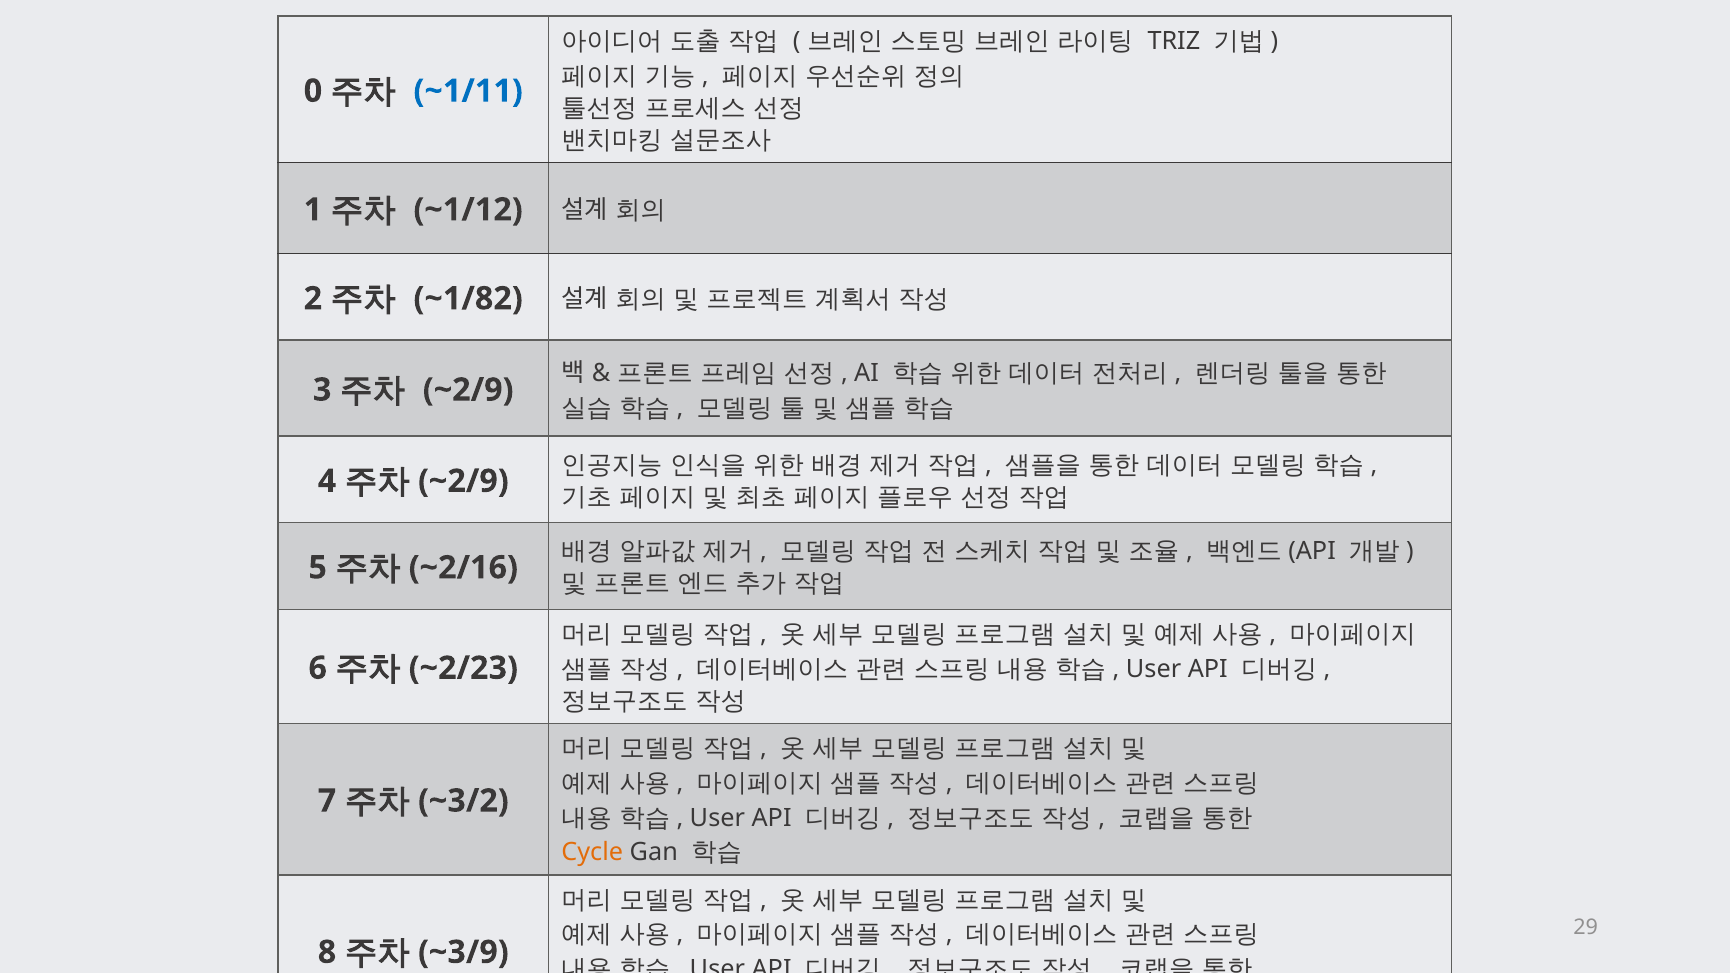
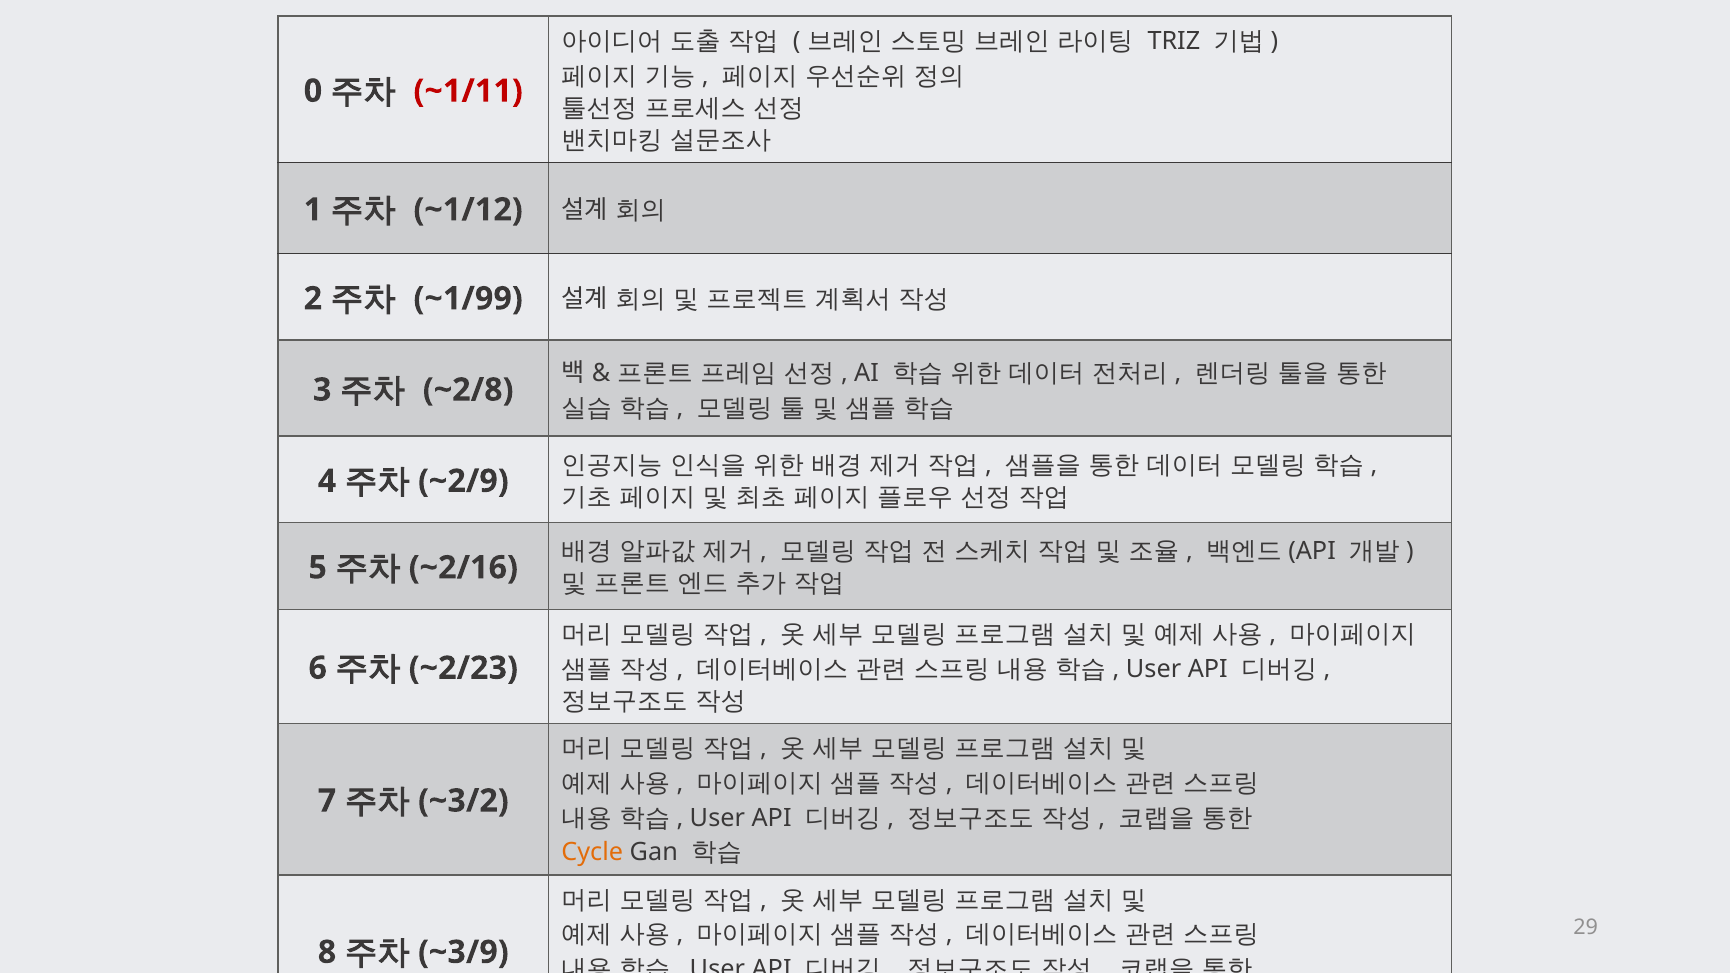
~1/11 colour: blue -> red
~1/82: ~1/82 -> ~1/99
~2/9 at (468, 390): ~2/9 -> ~2/8
